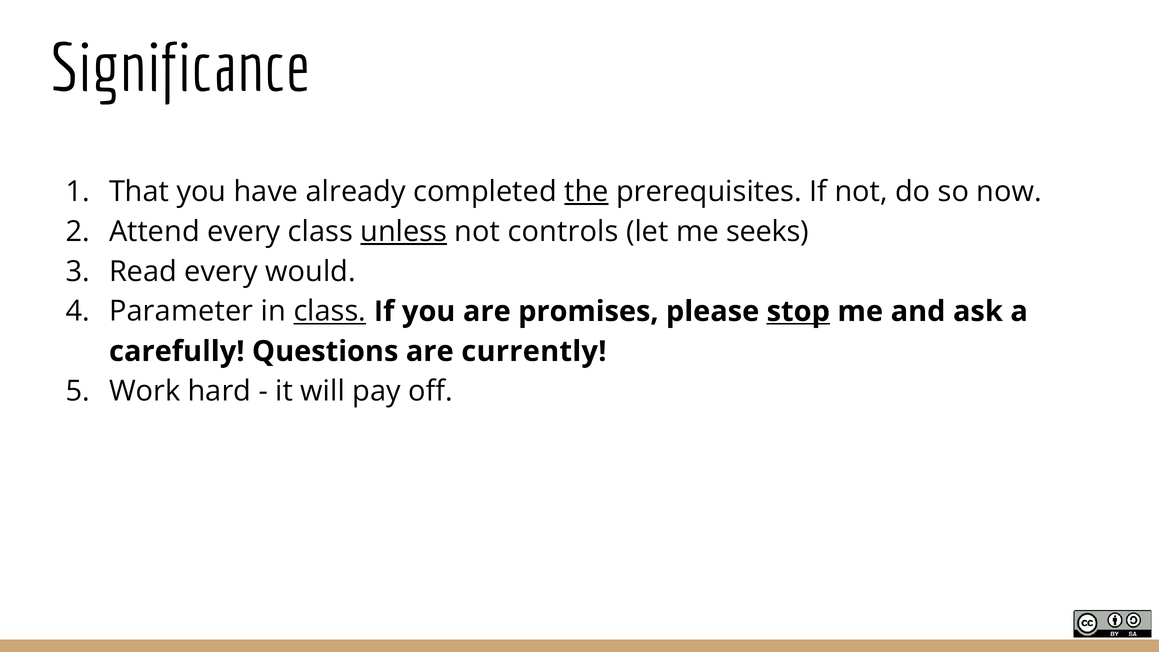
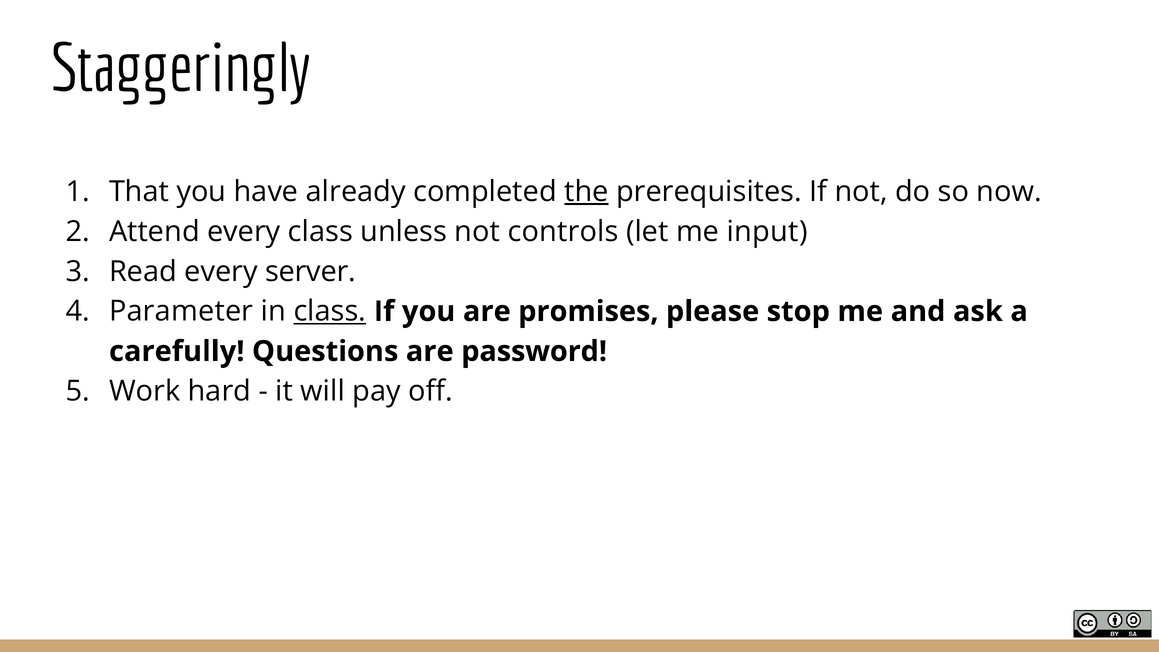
Significance: Significance -> Staggeringly
unless underline: present -> none
seeks: seeks -> input
would: would -> server
stop underline: present -> none
currently: currently -> password
